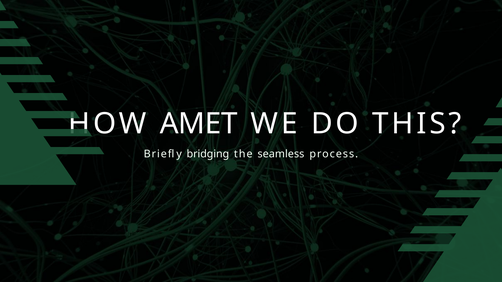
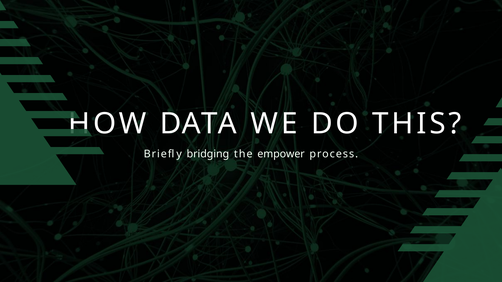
AMET: AMET -> DATA
seamless: seamless -> empower
